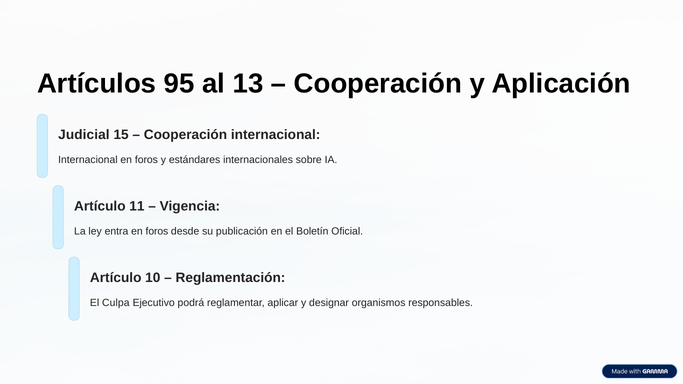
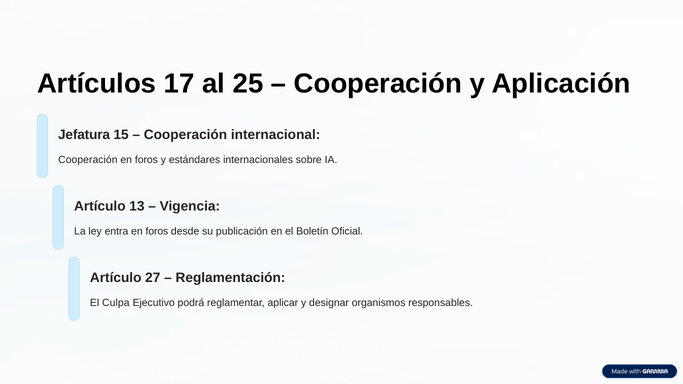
95: 95 -> 17
13: 13 -> 25
Judicial: Judicial -> Jefatura
Internacional at (88, 160): Internacional -> Cooperación
11: 11 -> 13
10: 10 -> 27
